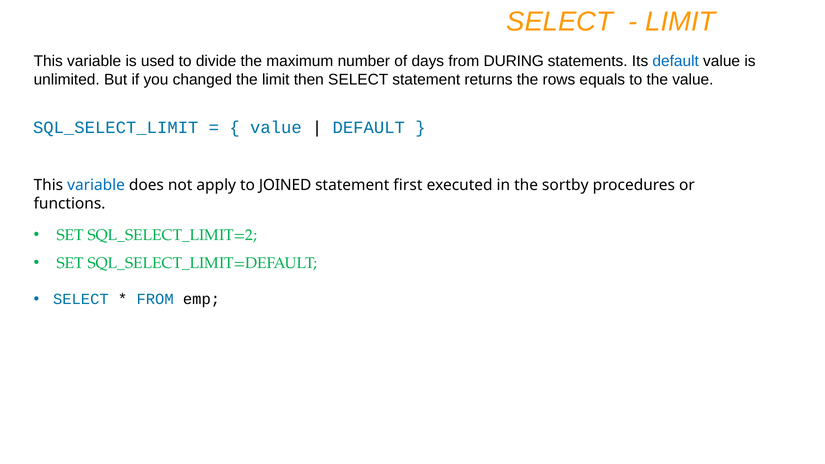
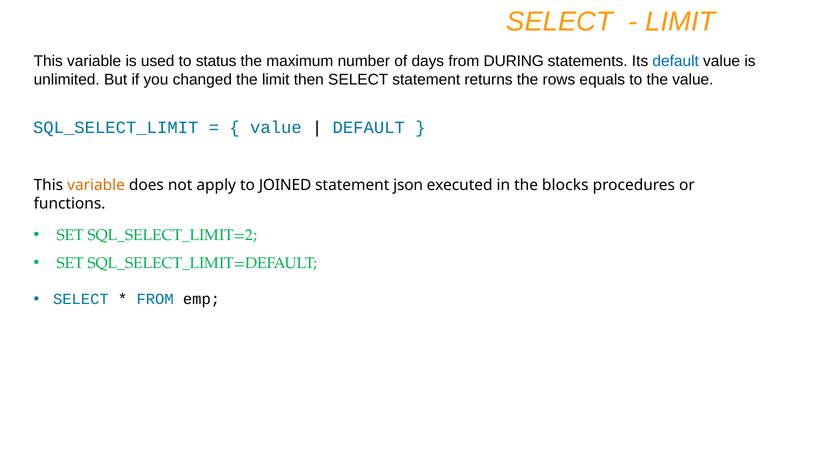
divide: divide -> status
variable at (96, 185) colour: blue -> orange
first: first -> json
sortby: sortby -> blocks
